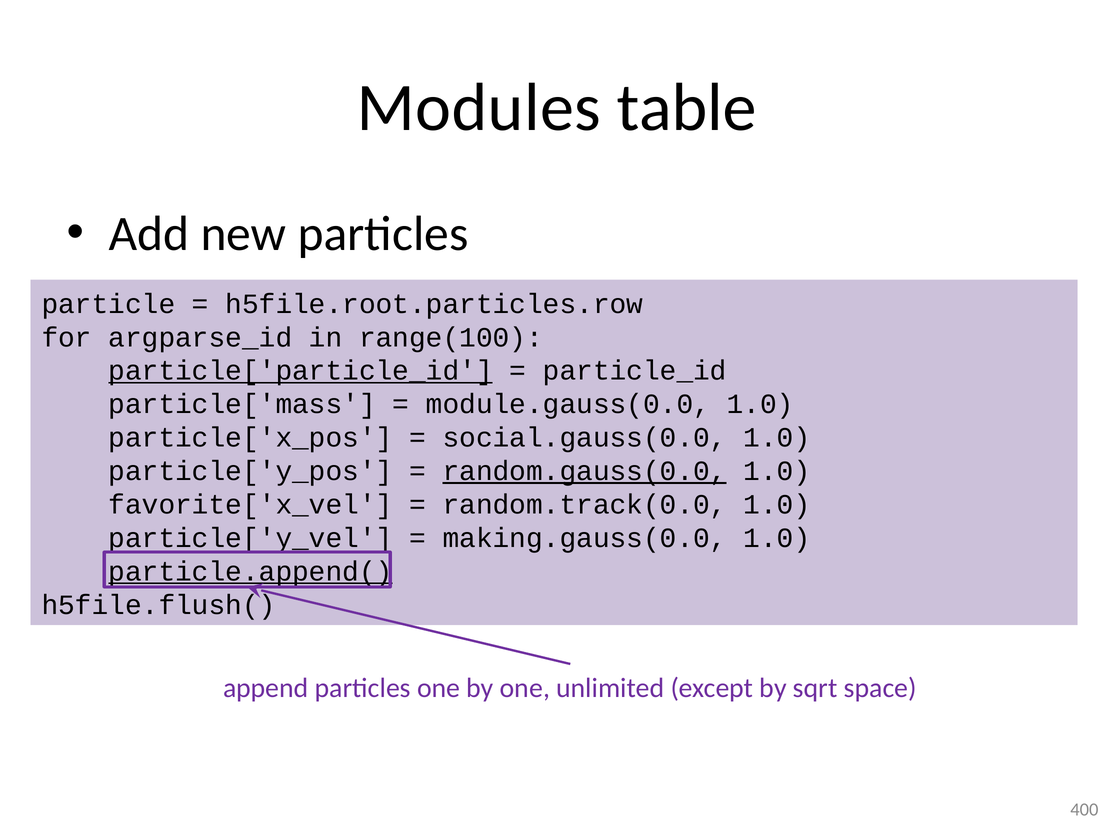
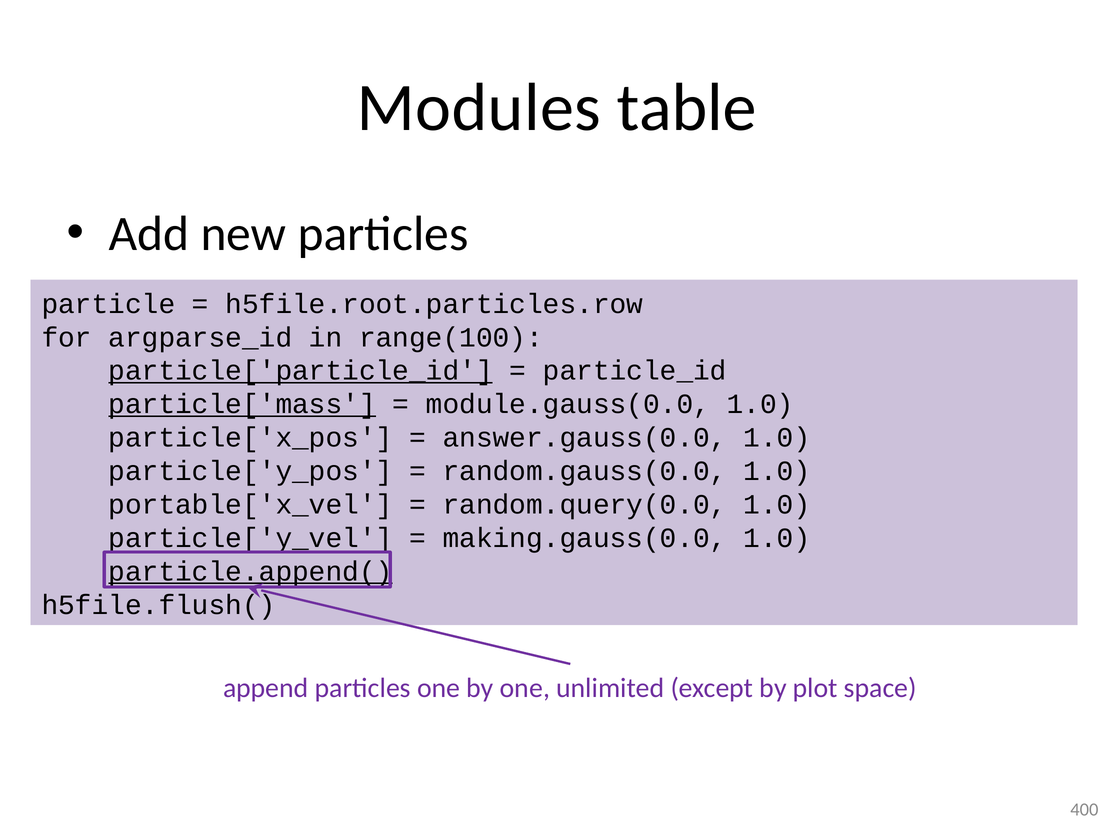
particle['mass underline: none -> present
social.gauss(0.0: social.gauss(0.0 -> answer.gauss(0.0
random.gauss(0.0 underline: present -> none
favorite['x_vel: favorite['x_vel -> portable['x_vel
random.track(0.0: random.track(0.0 -> random.query(0.0
sqrt: sqrt -> plot
